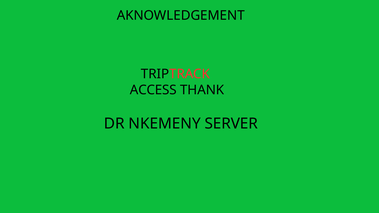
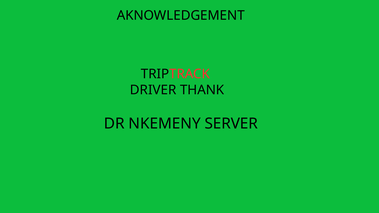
ACCESS: ACCESS -> DRIVER
